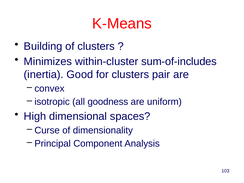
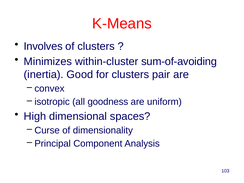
Building: Building -> Involves
sum-of-includes: sum-of-includes -> sum-of-avoiding
